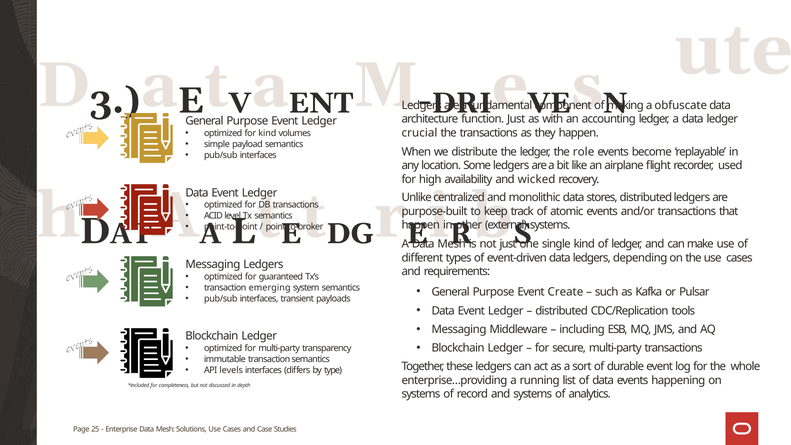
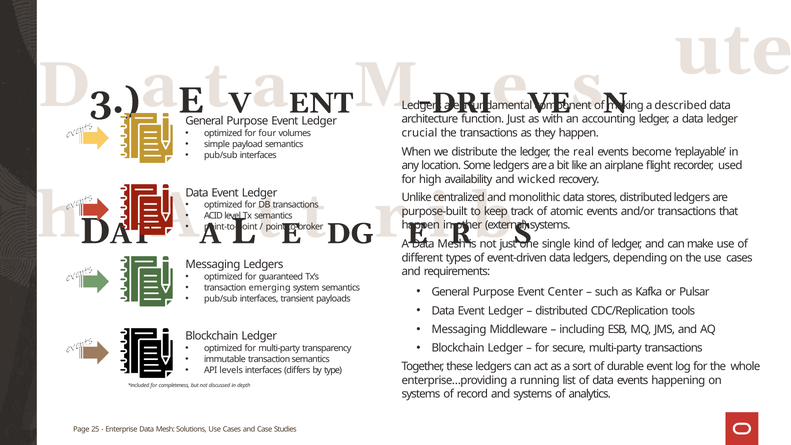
obfuscate: obfuscate -> described
for kind: kind -> four
role: role -> real
Create: Create -> Center
